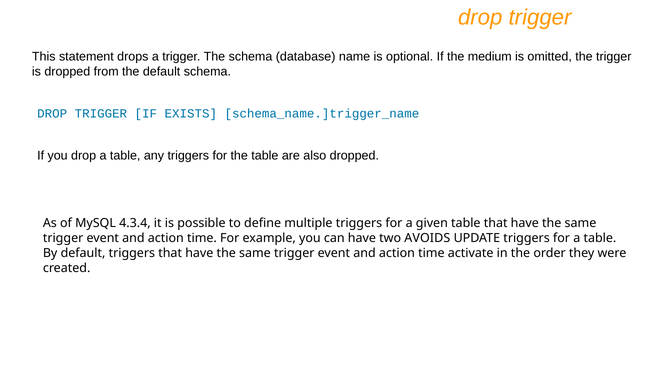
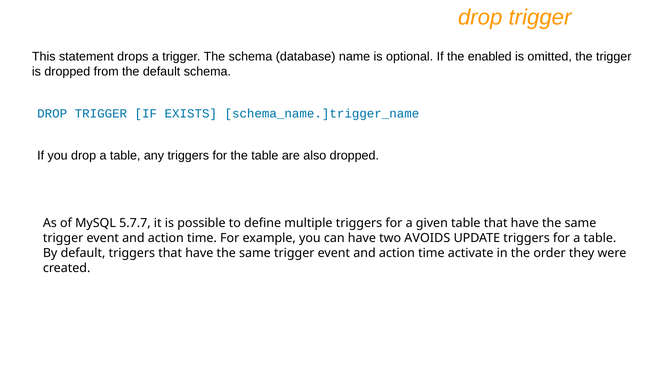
medium: medium -> enabled
4.3.4: 4.3.4 -> 5.7.7
